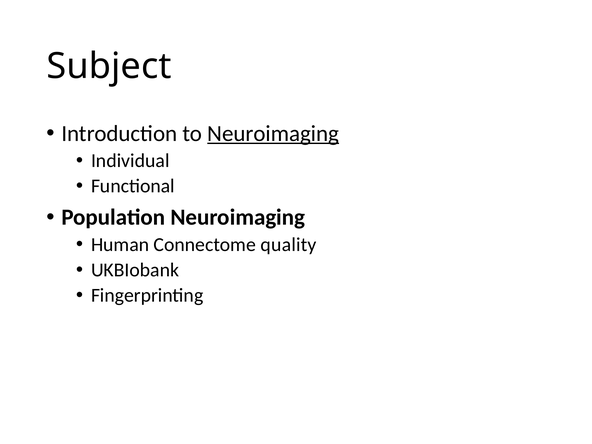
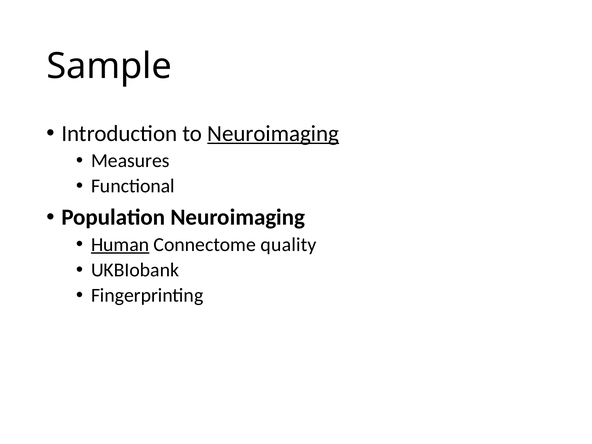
Subject: Subject -> Sample
Individual: Individual -> Measures
Human underline: none -> present
